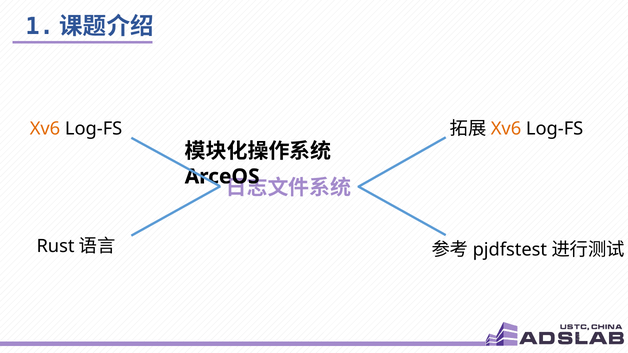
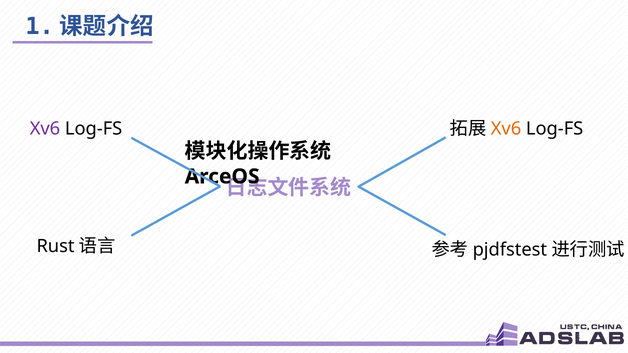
Xv6 at (45, 129) colour: orange -> purple
